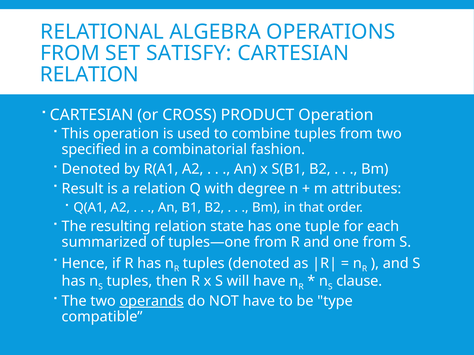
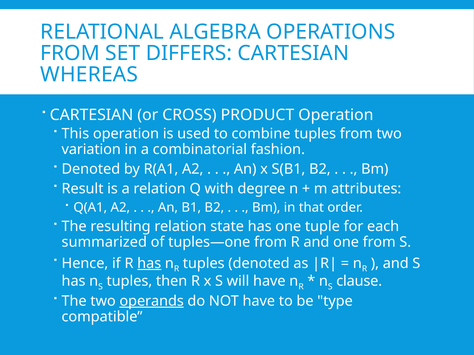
SATISFY: SATISFY -> DIFFERS
RELATION at (89, 75): RELATION -> WHEREAS
specified: specified -> variation
has at (149, 264) underline: none -> present
